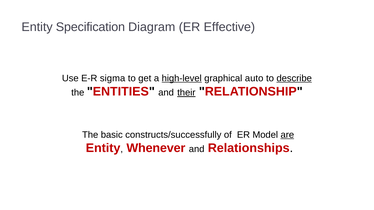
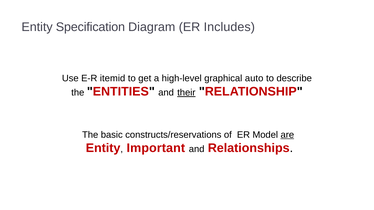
Effective: Effective -> Includes
sigma: sigma -> itemid
high-level underline: present -> none
describe underline: present -> none
constructs/successfully: constructs/successfully -> constructs/reservations
Whenever: Whenever -> Important
